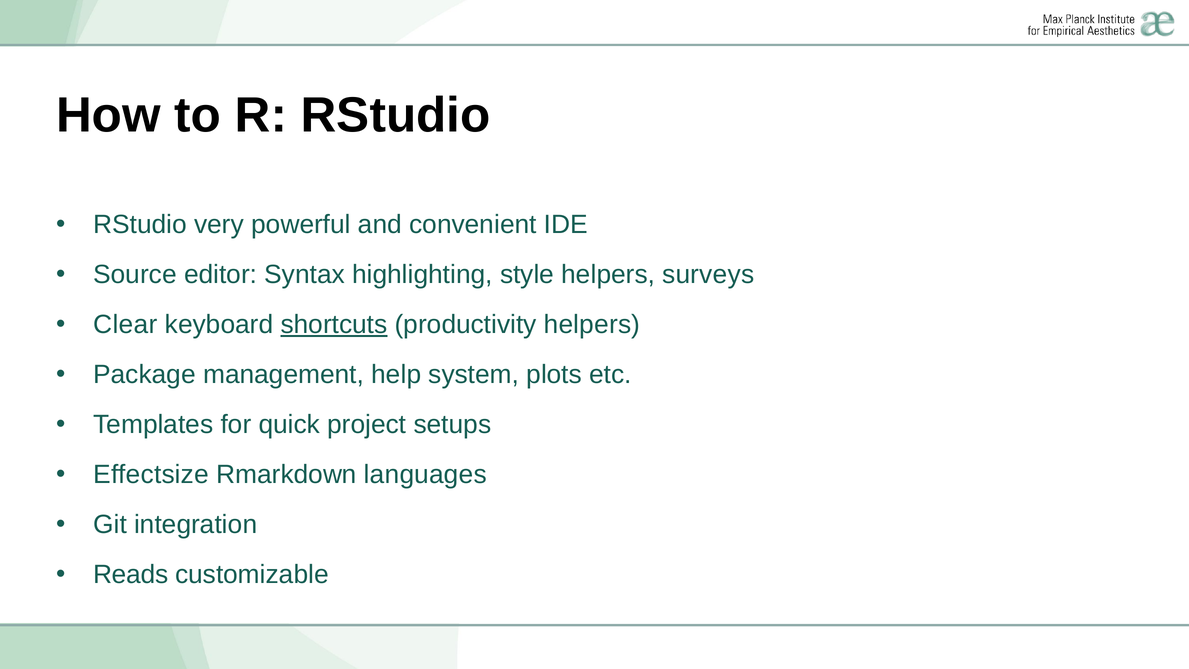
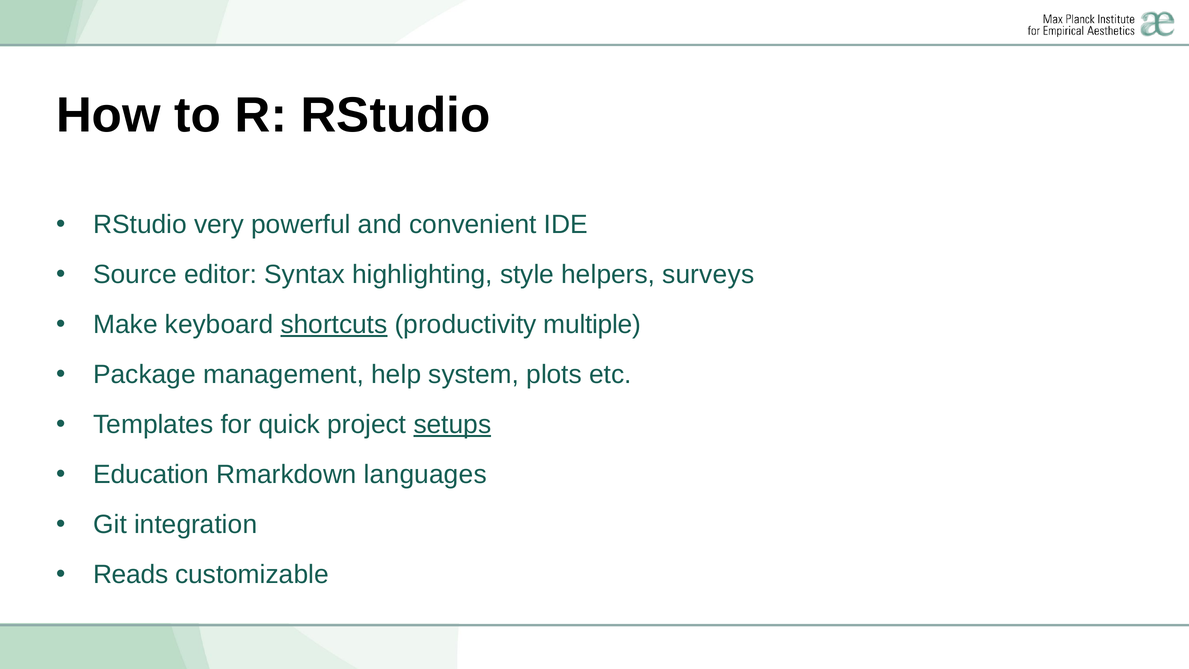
Clear: Clear -> Make
productivity helpers: helpers -> multiple
setups underline: none -> present
Effectsize: Effectsize -> Education
